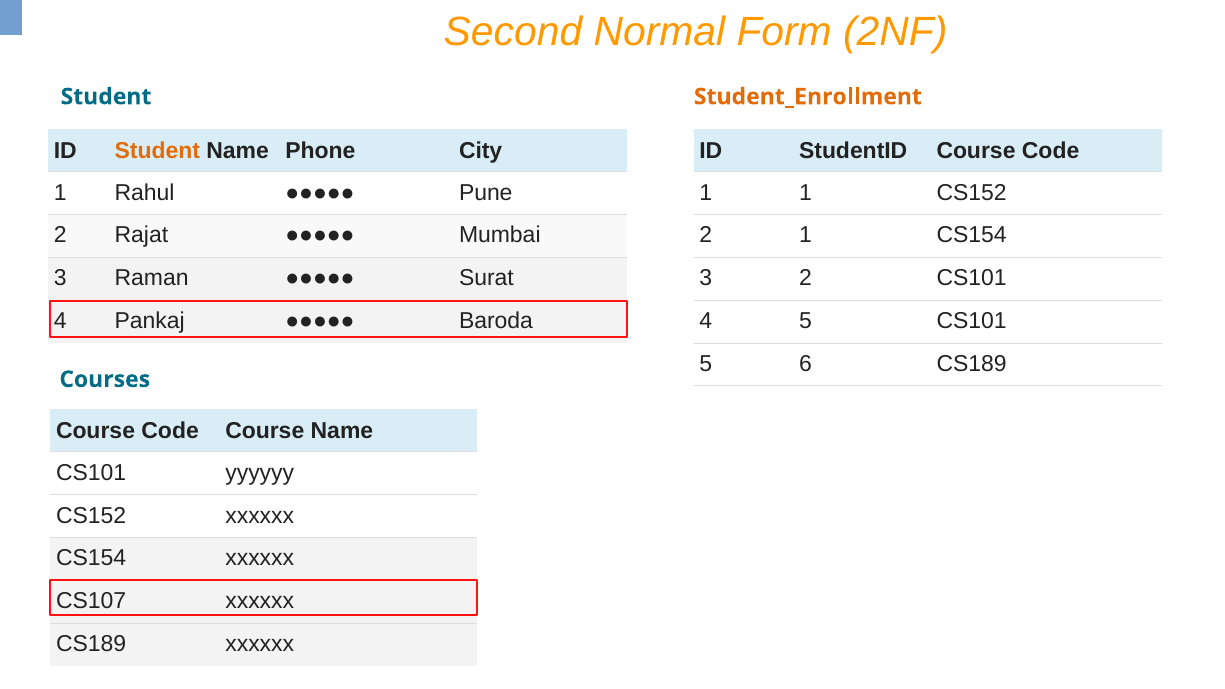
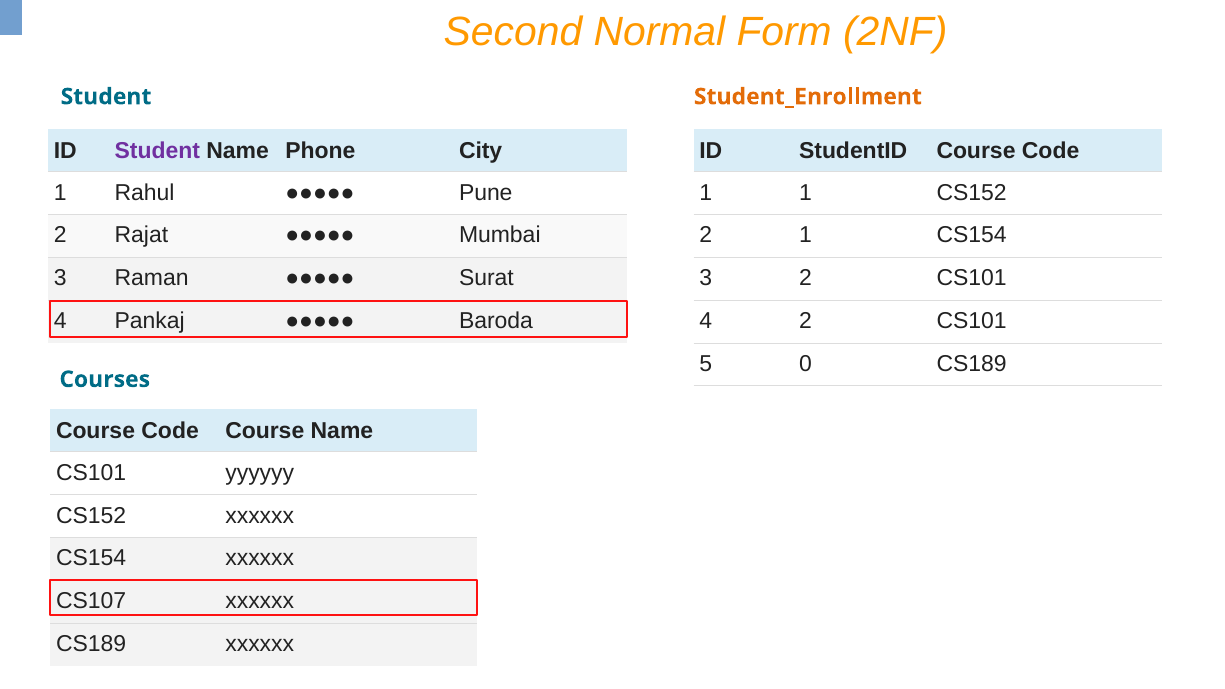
Student at (157, 151) colour: orange -> purple
4 5: 5 -> 2
6: 6 -> 0
